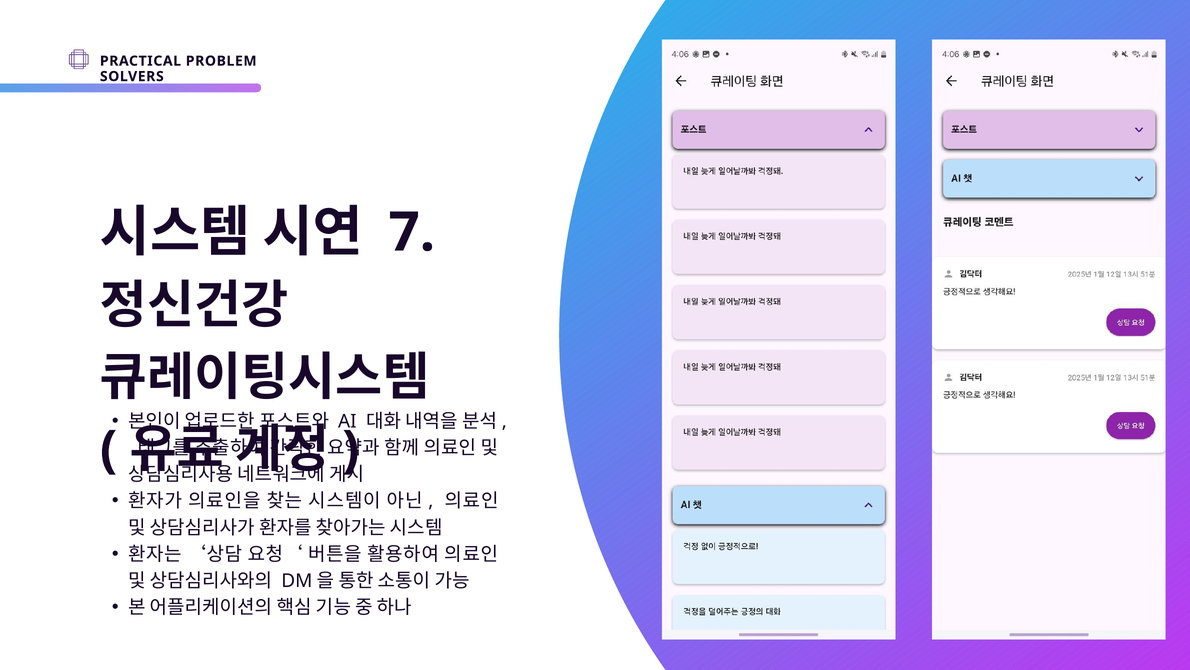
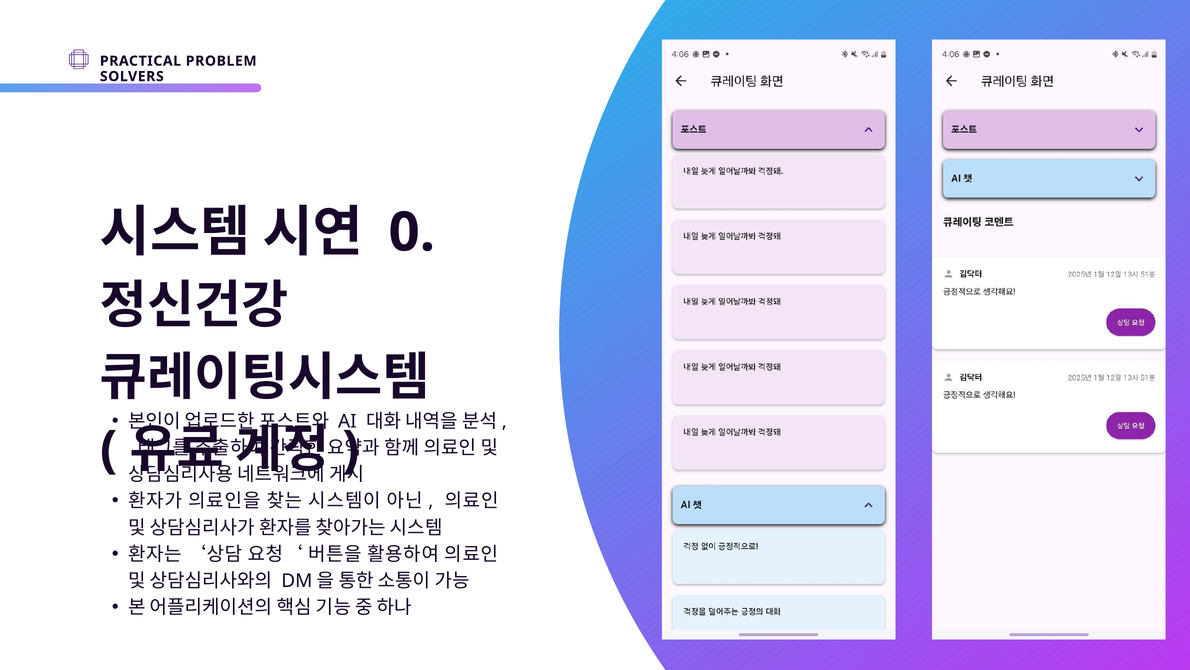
7: 7 -> 0
